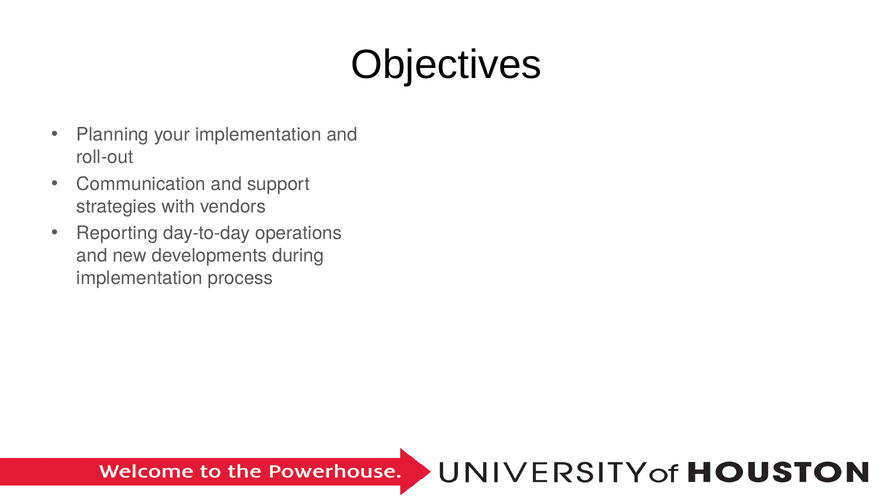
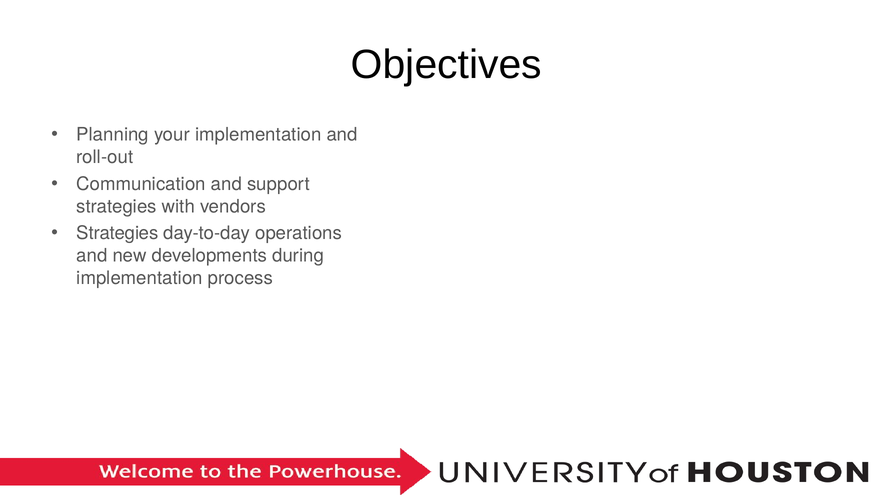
Reporting at (117, 233): Reporting -> Strategies
